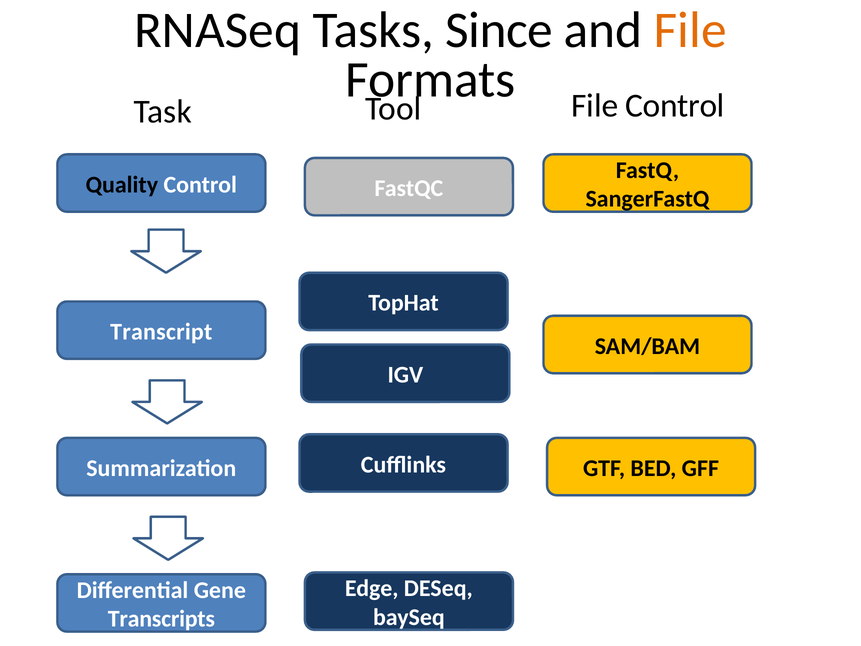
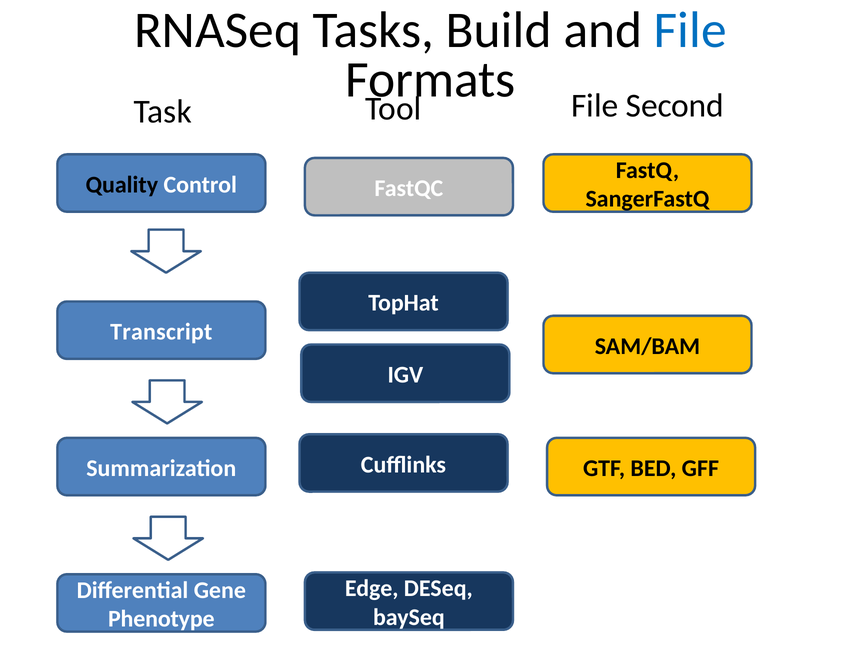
Since: Since -> Build
File at (690, 30) colour: orange -> blue
File Control: Control -> Second
Transcripts: Transcripts -> Phenotype
